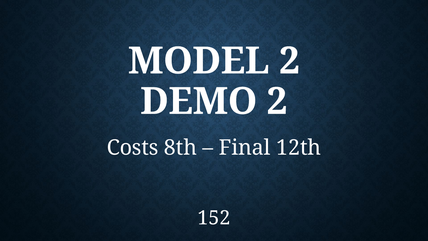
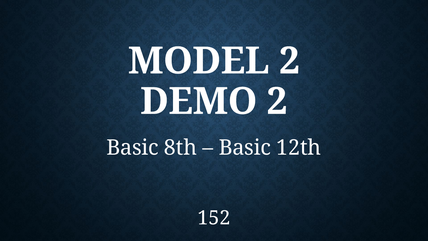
Costs at (133, 148): Costs -> Basic
Final at (245, 148): Final -> Basic
